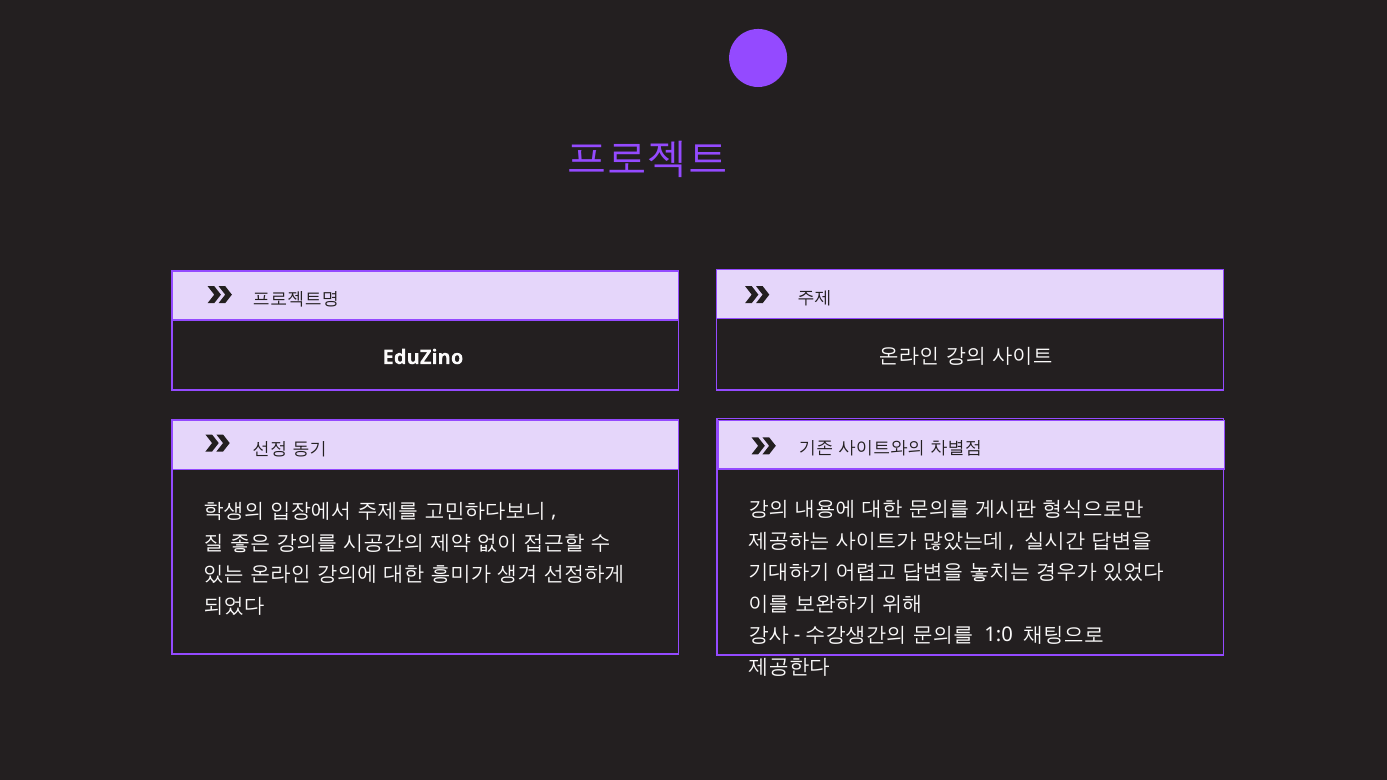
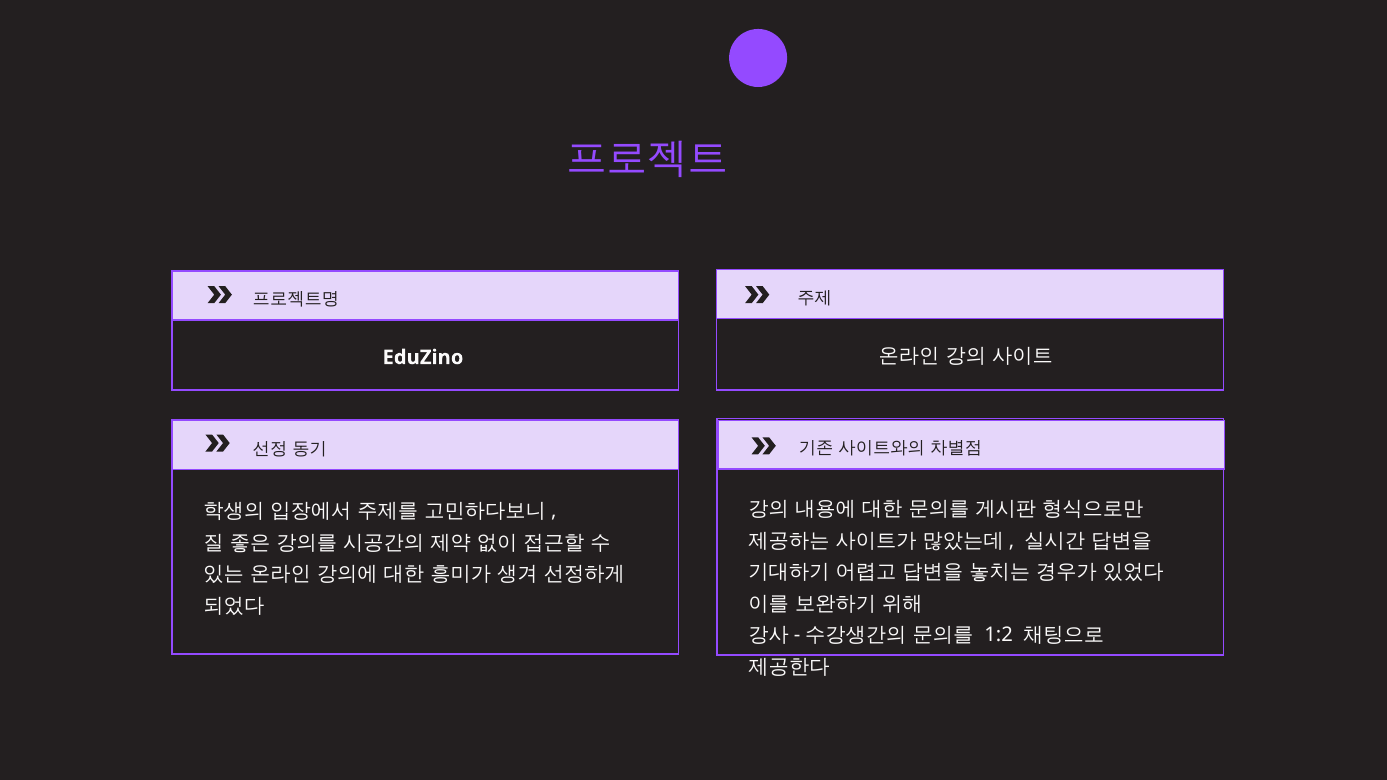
1:0: 1:0 -> 1:2
